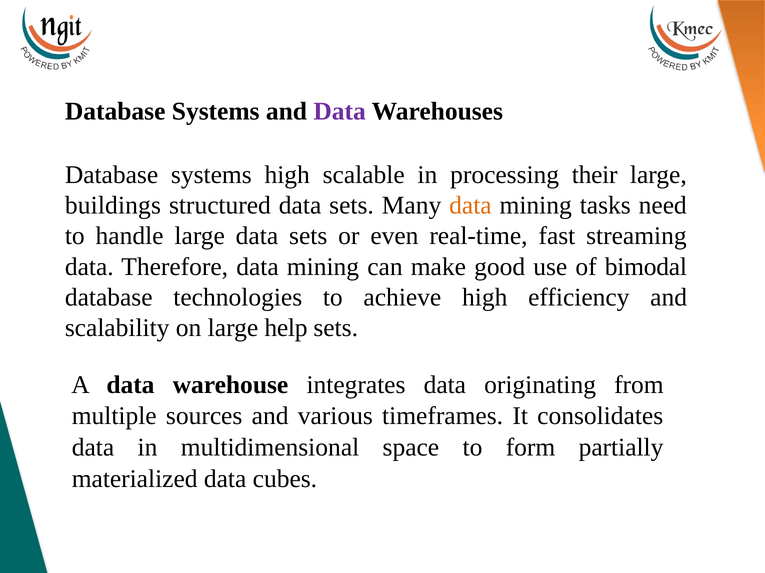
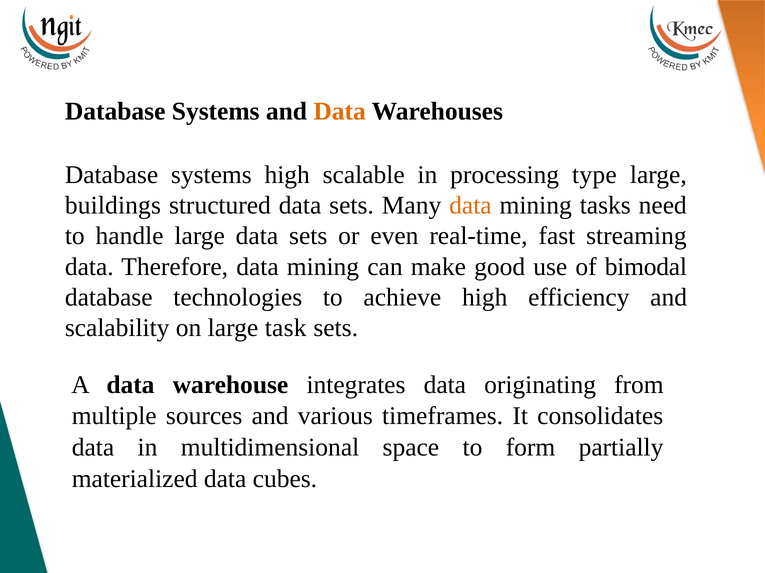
Data at (340, 111) colour: purple -> orange
their: their -> type
help: help -> task
